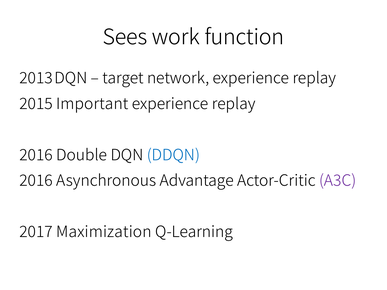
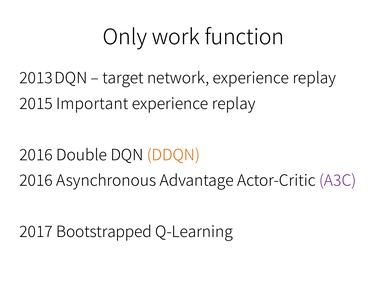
Sees: Sees -> Only
DDQN colour: blue -> orange
Maximization: Maximization -> Bootstrapped
